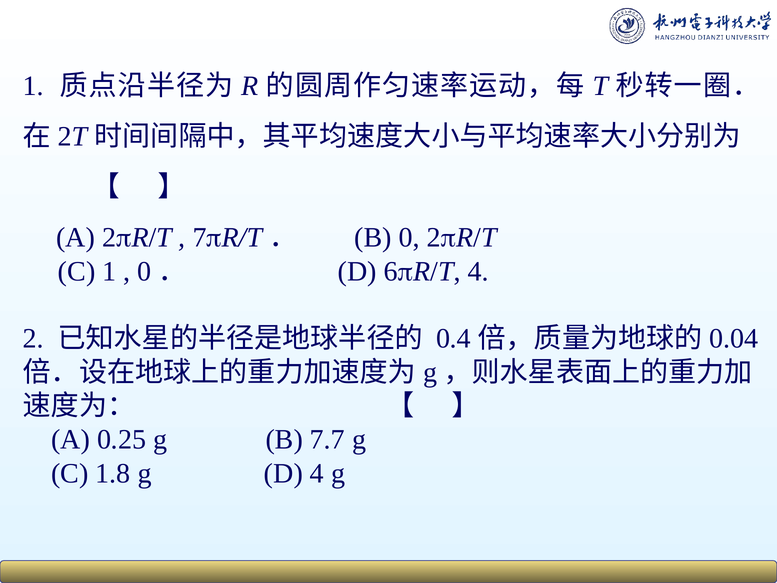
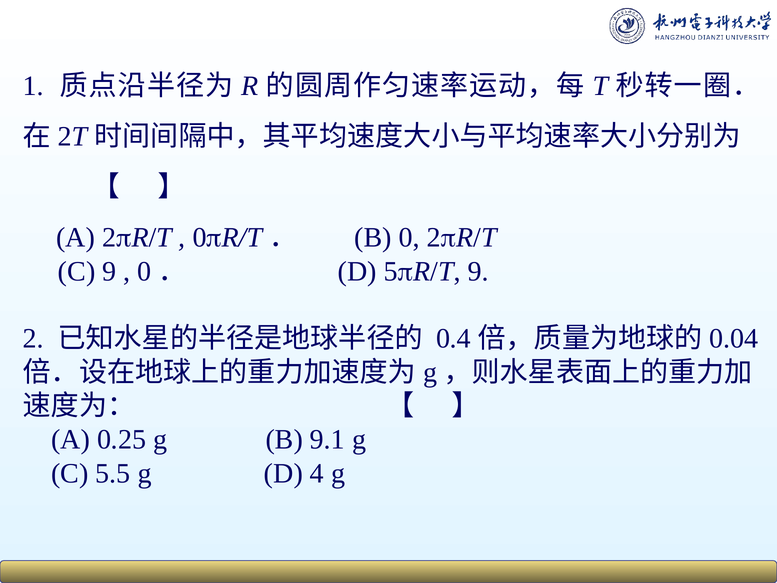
7 at (200, 238): 7 -> 0
C 1: 1 -> 9
6: 6 -> 5
4 at (478, 271): 4 -> 9
7.7: 7.7 -> 9.1
1.8: 1.8 -> 5.5
